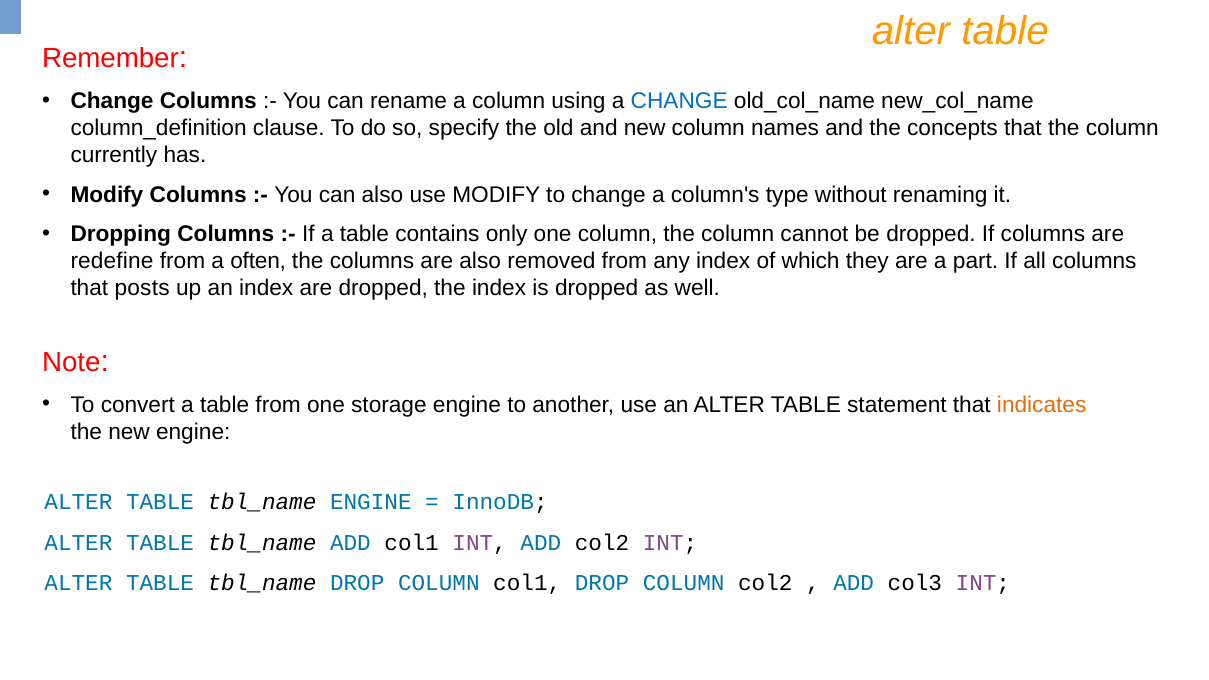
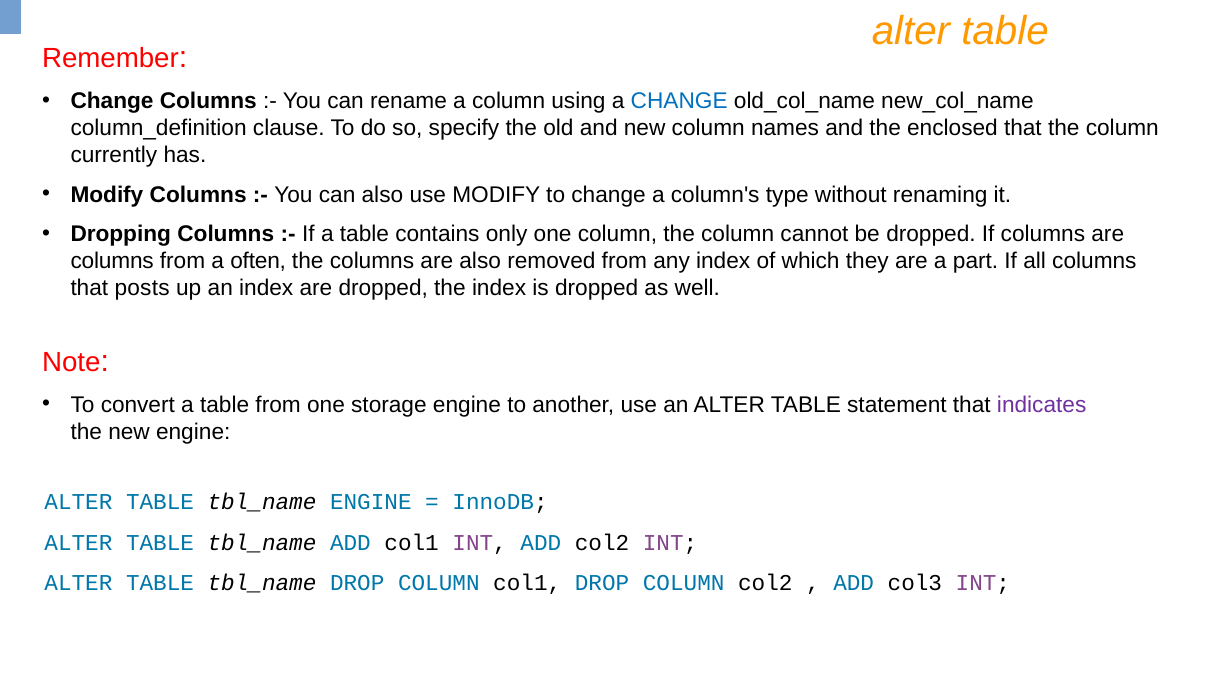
concepts: concepts -> enclosed
redefine at (112, 261): redefine -> columns
indicates colour: orange -> purple
